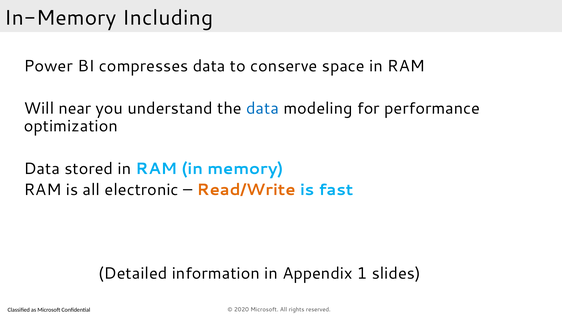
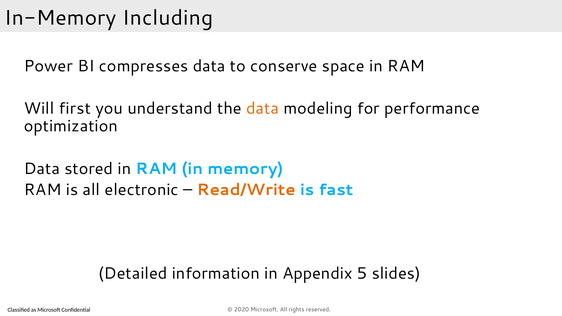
near: near -> first
data at (262, 109) colour: blue -> orange
1: 1 -> 5
